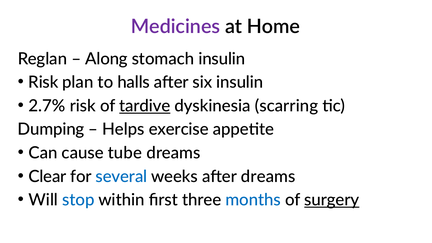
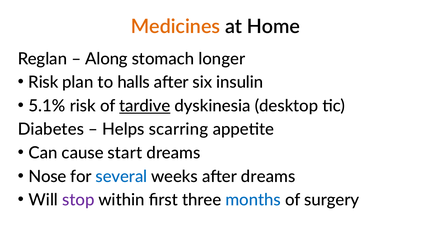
Medicines colour: purple -> orange
stomach insulin: insulin -> longer
2.7%: 2.7% -> 5.1%
scarring: scarring -> desktop
Dumping: Dumping -> Diabetes
exercise: exercise -> scarring
tube: tube -> start
Clear: Clear -> Nose
stop colour: blue -> purple
surgery underline: present -> none
